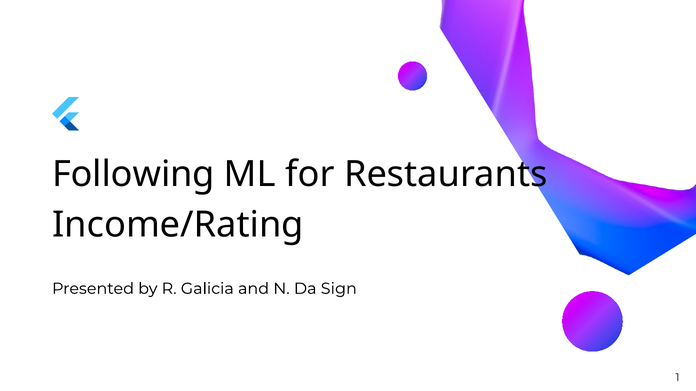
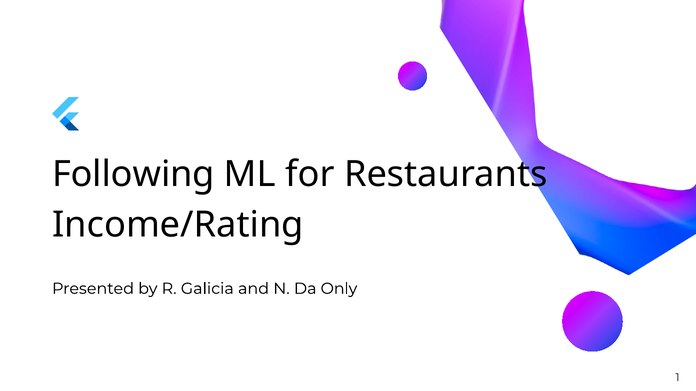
Sign: Sign -> Only
